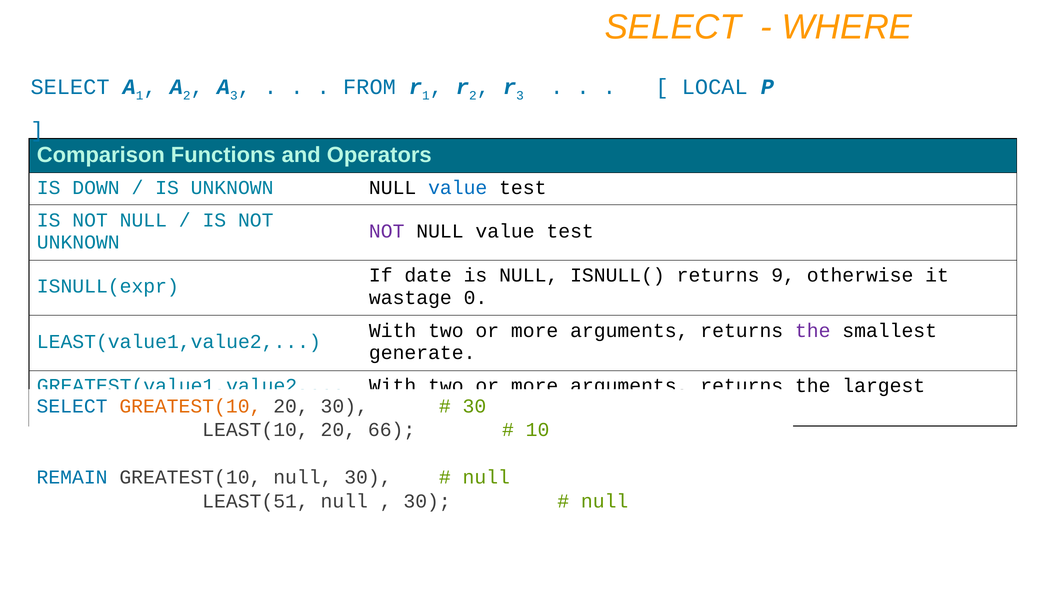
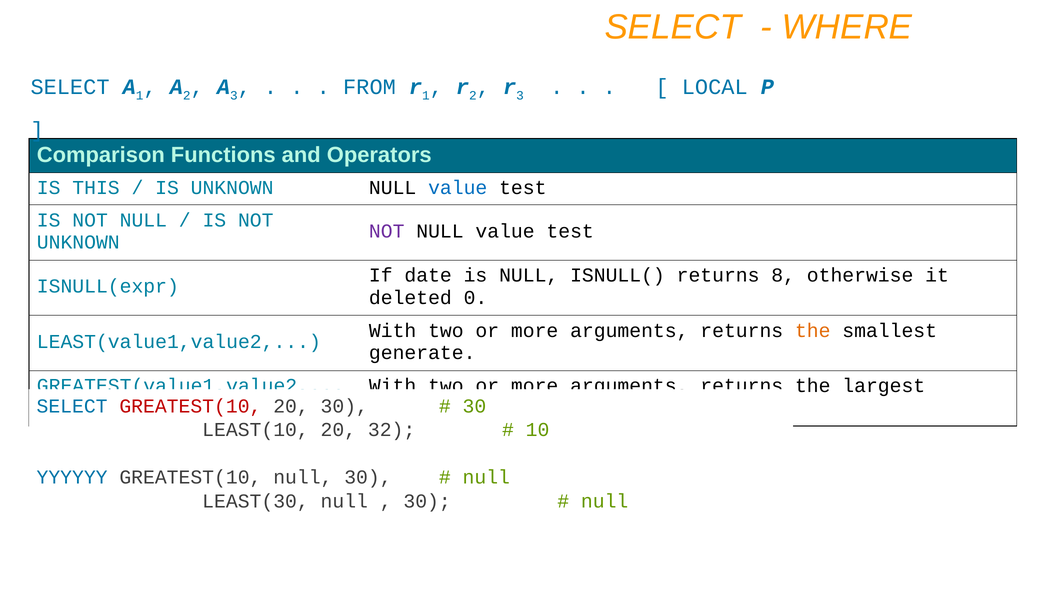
DOWN: DOWN -> THIS
9: 9 -> 8
wastage: wastage -> deleted
the at (813, 330) colour: purple -> orange
GREATEST(10 at (190, 406) colour: orange -> red
66: 66 -> 32
REMAIN: REMAIN -> YYYYYY
LEAST(51: LEAST(51 -> LEAST(30
